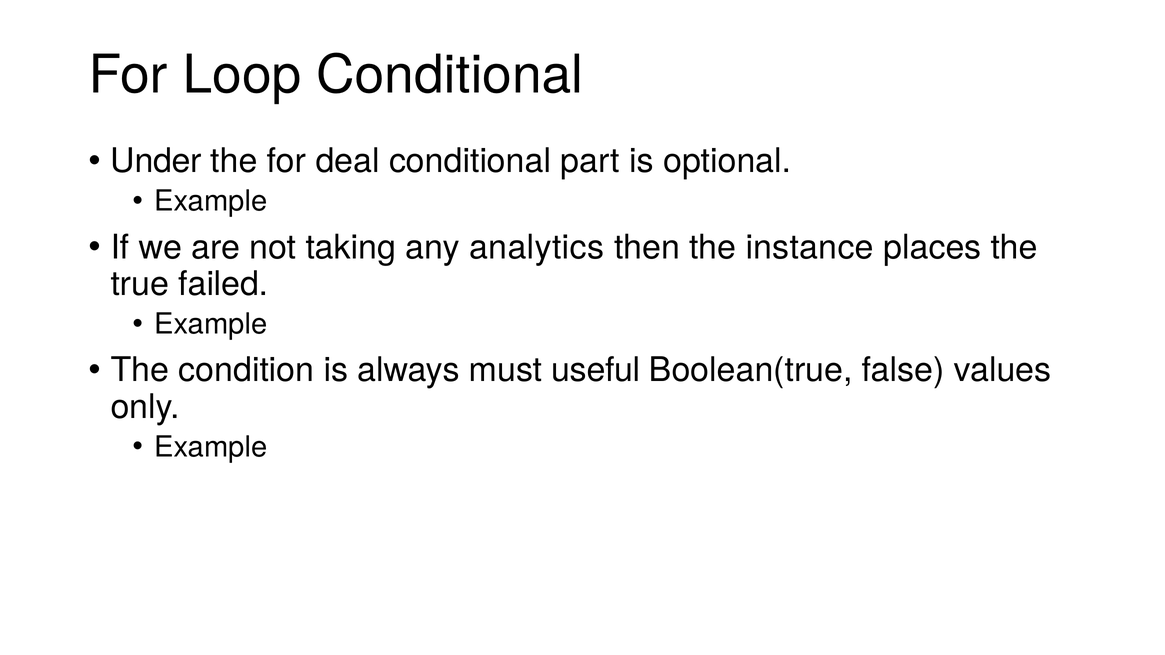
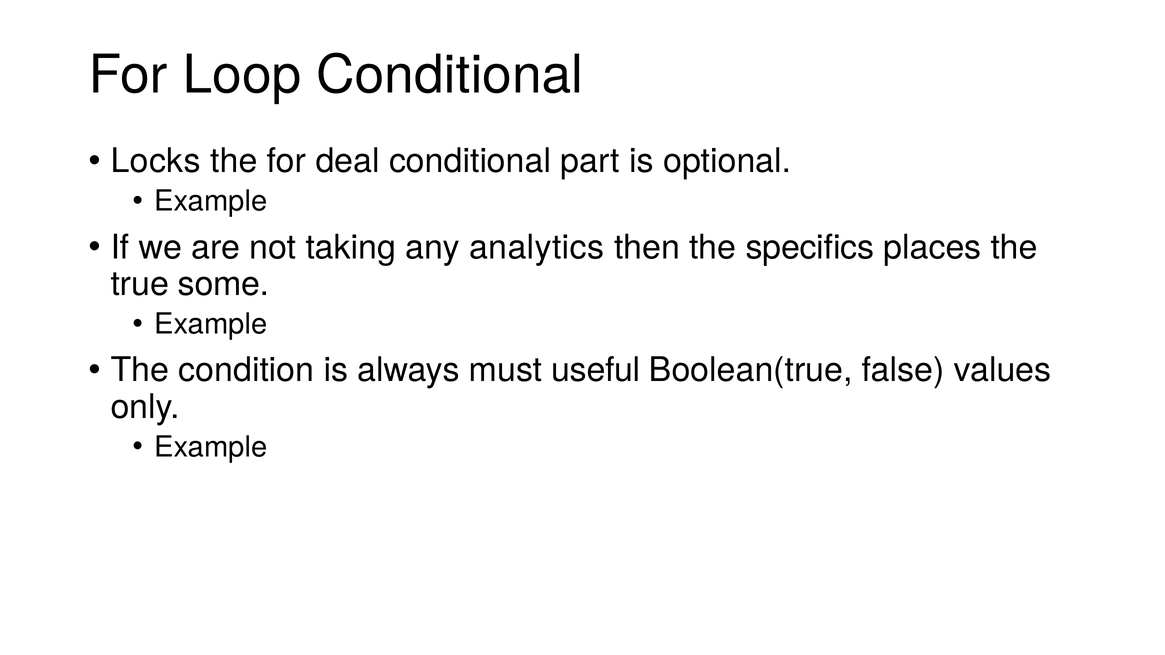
Under: Under -> Locks
instance: instance -> specifics
failed: failed -> some
